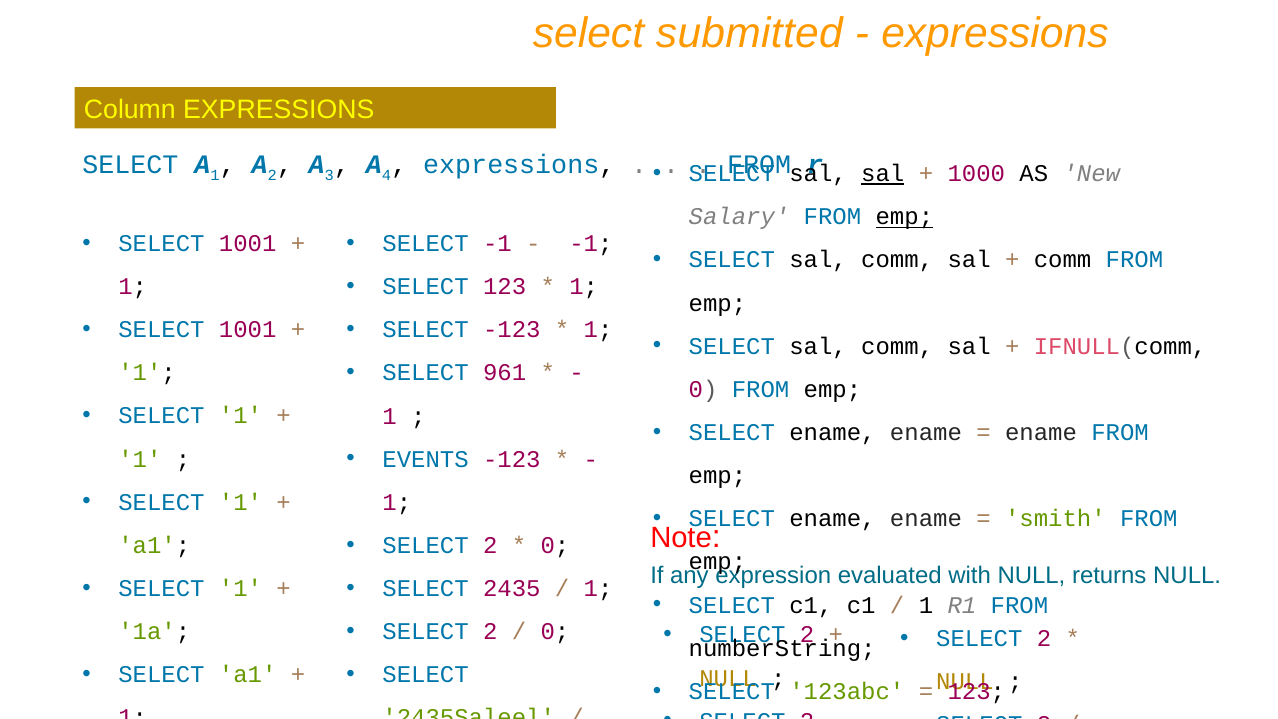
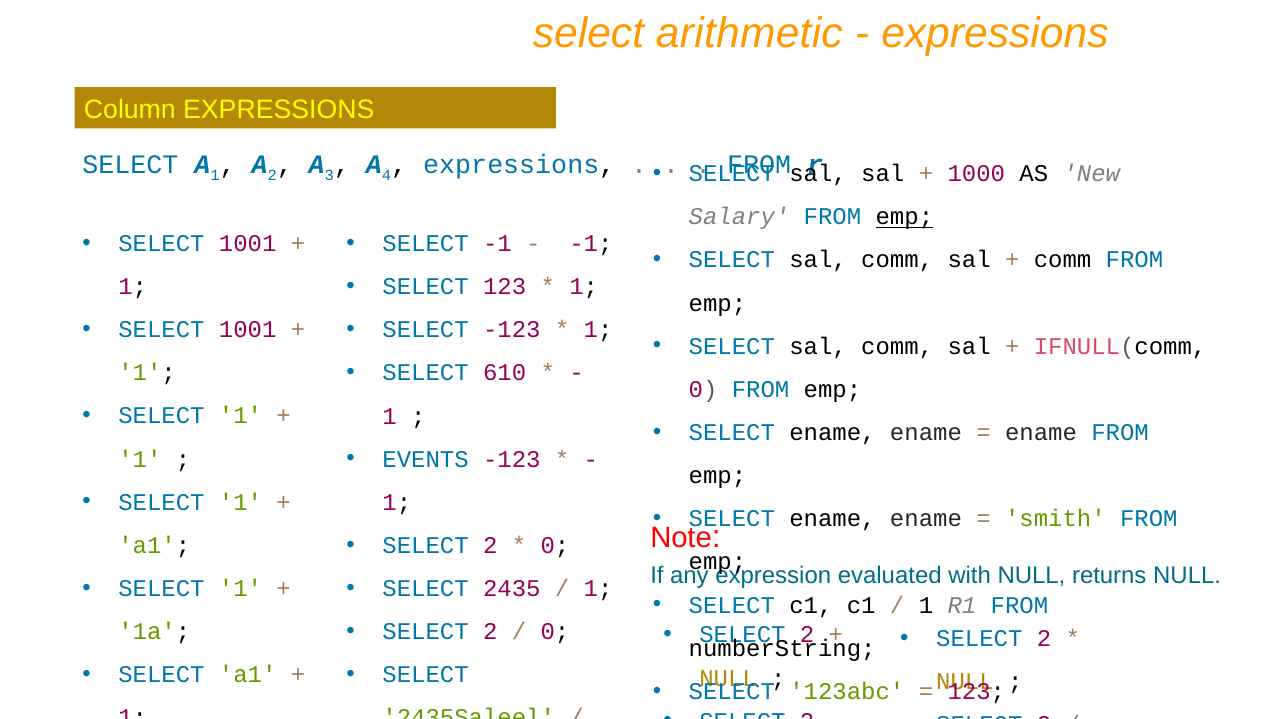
submitted: submitted -> arithmetic
sal at (883, 174) underline: present -> none
961: 961 -> 610
